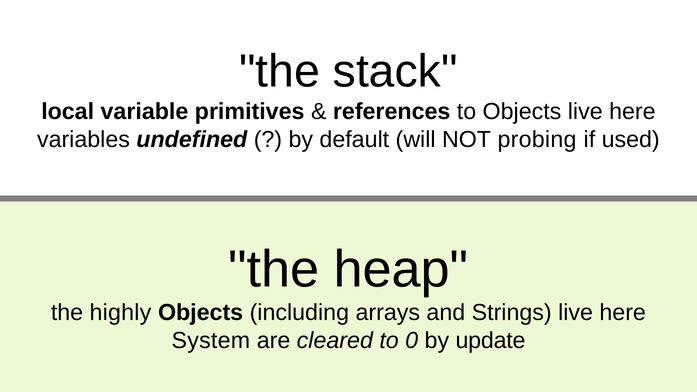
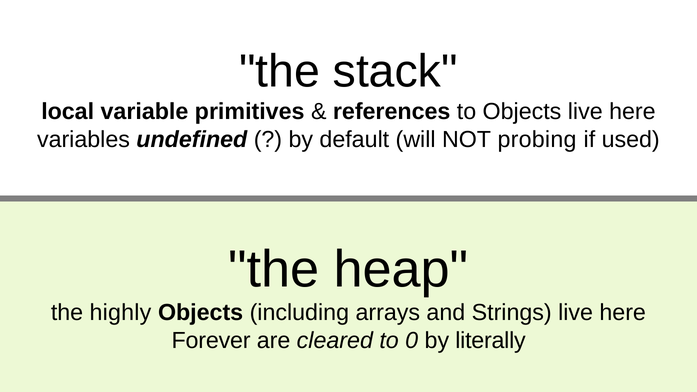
System: System -> Forever
update: update -> literally
